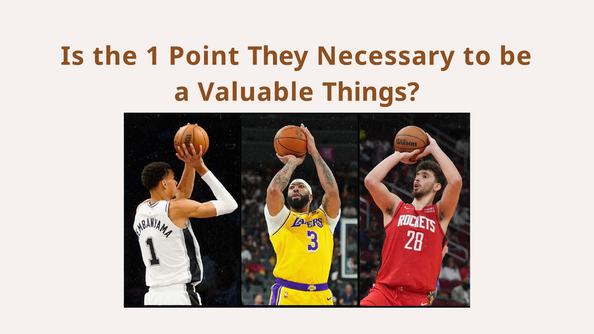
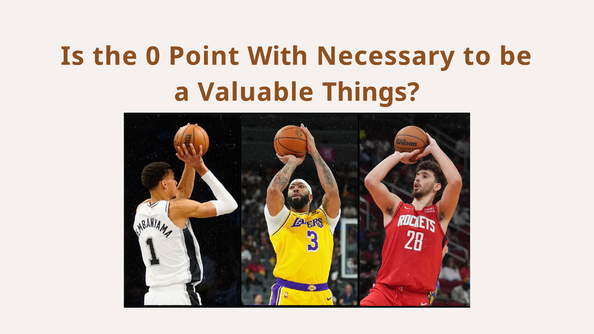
1: 1 -> 0
They: They -> With
